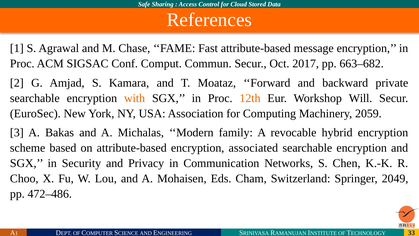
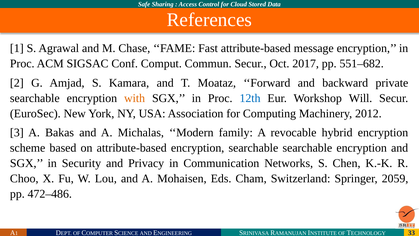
663–682: 663–682 -> 551–682
12th colour: orange -> blue
2059: 2059 -> 2012
encryption associated: associated -> searchable
2049: 2049 -> 2059
